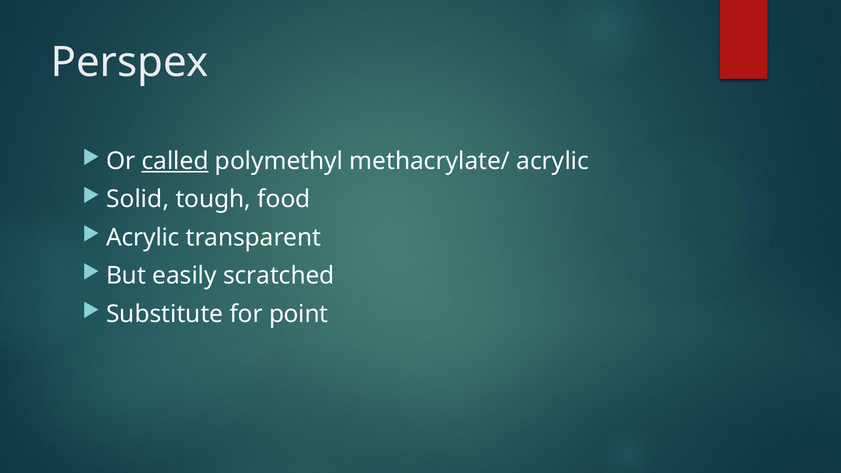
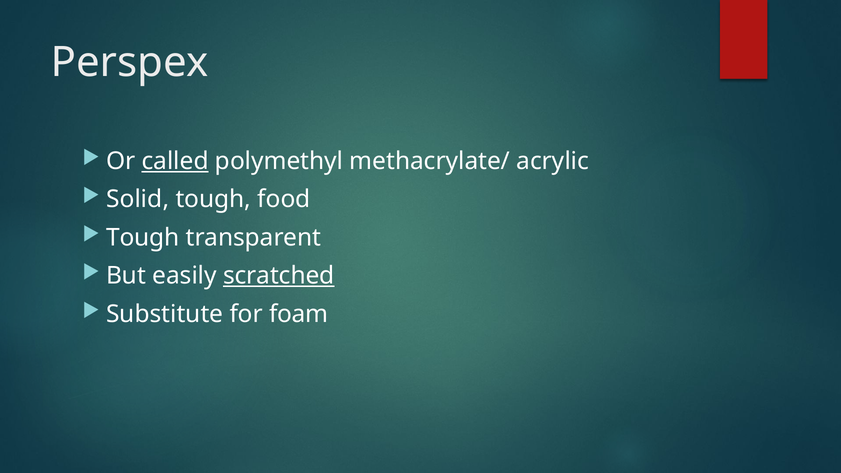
Acrylic at (143, 238): Acrylic -> Tough
scratched underline: none -> present
point: point -> foam
